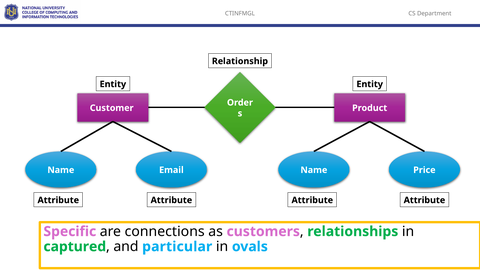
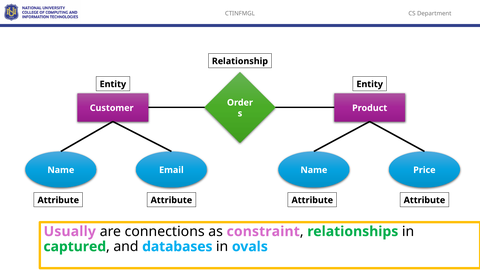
Specific: Specific -> Usually
customers: customers -> constraint
particular: particular -> databases
